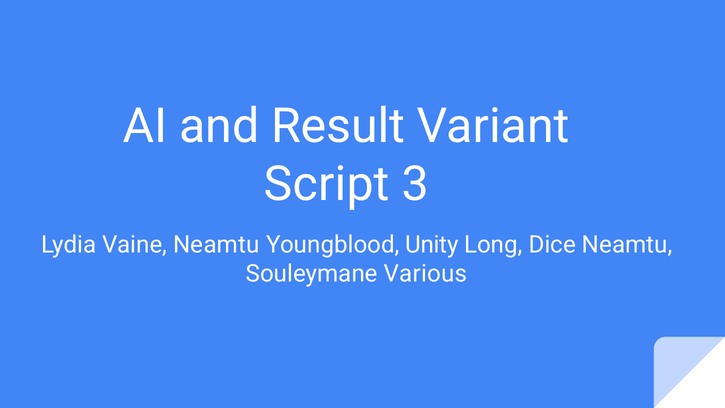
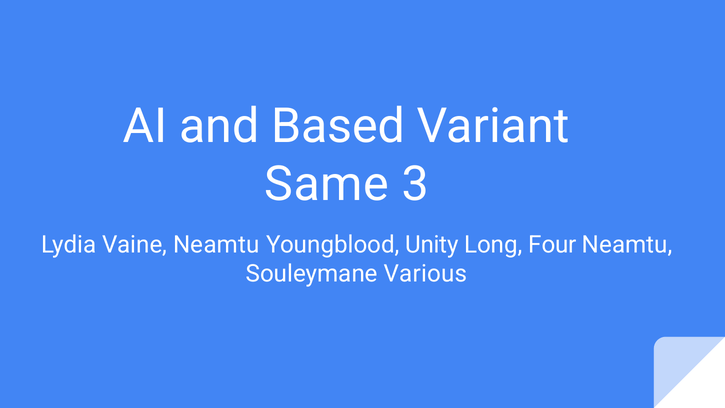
Result: Result -> Based
Script: Script -> Same
Dice: Dice -> Four
